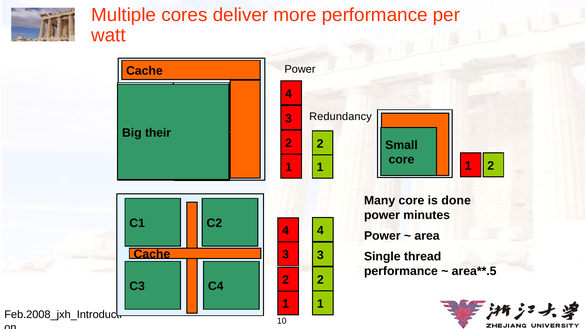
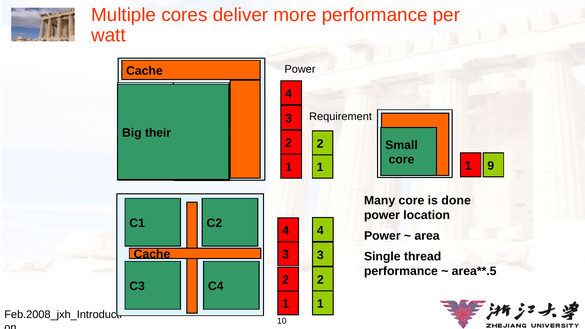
Redundancy: Redundancy -> Requirement
2 at (491, 166): 2 -> 9
minutes: minutes -> location
